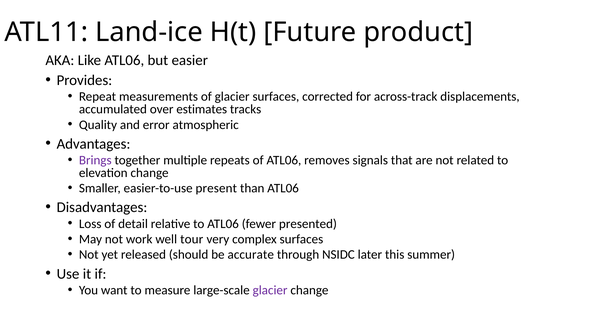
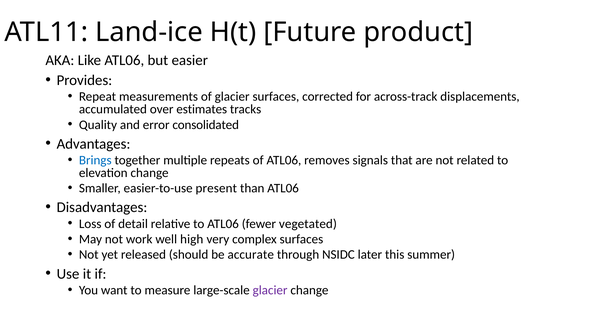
atmospheric: atmospheric -> consolidated
Brings colour: purple -> blue
presented: presented -> vegetated
tour: tour -> high
